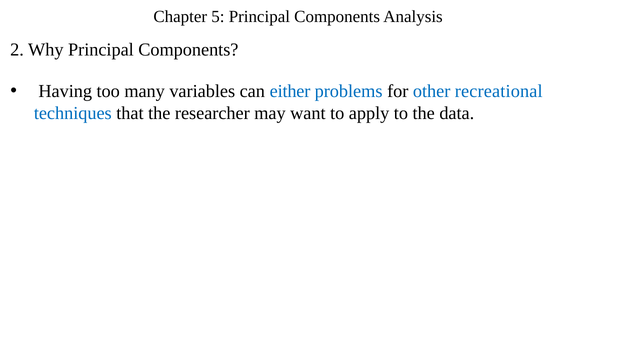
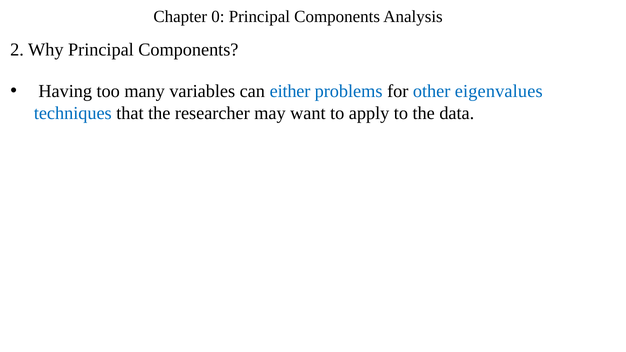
5: 5 -> 0
recreational: recreational -> eigenvalues
